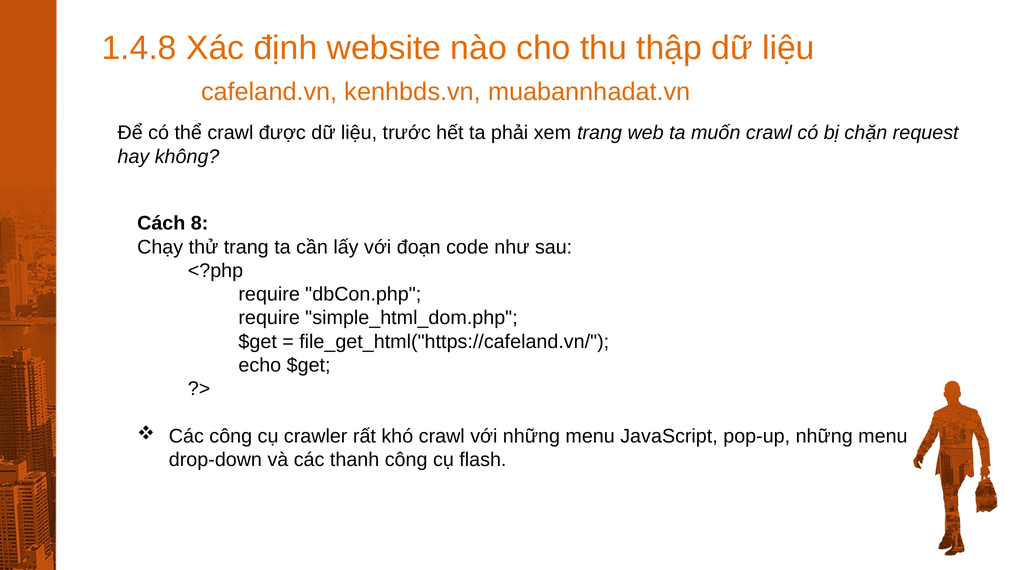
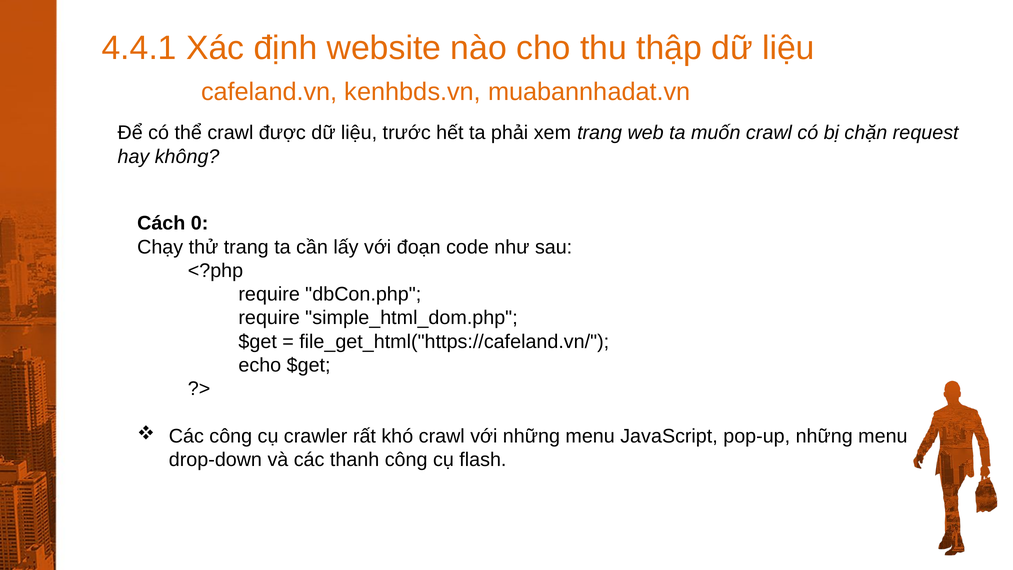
1.4.8: 1.4.8 -> 4.4.1
8: 8 -> 0
